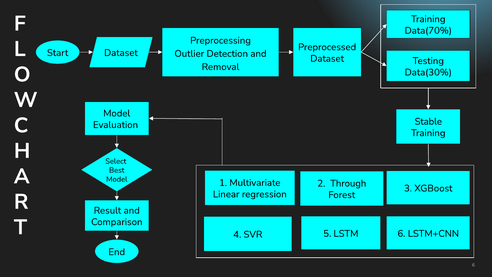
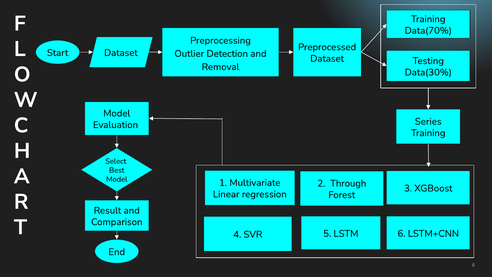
Stable: Stable -> Series
